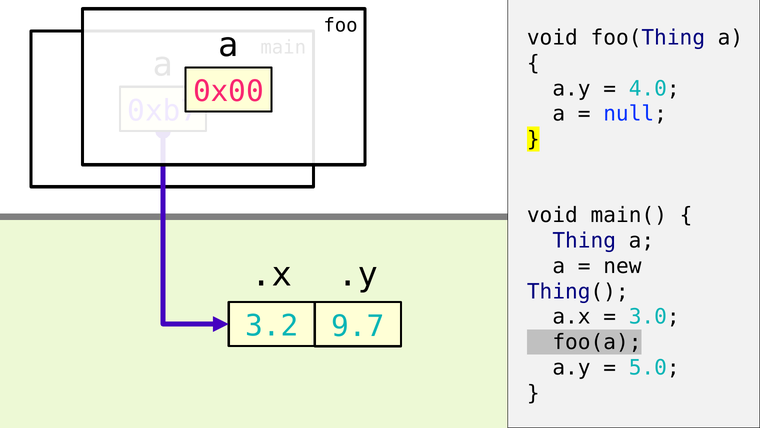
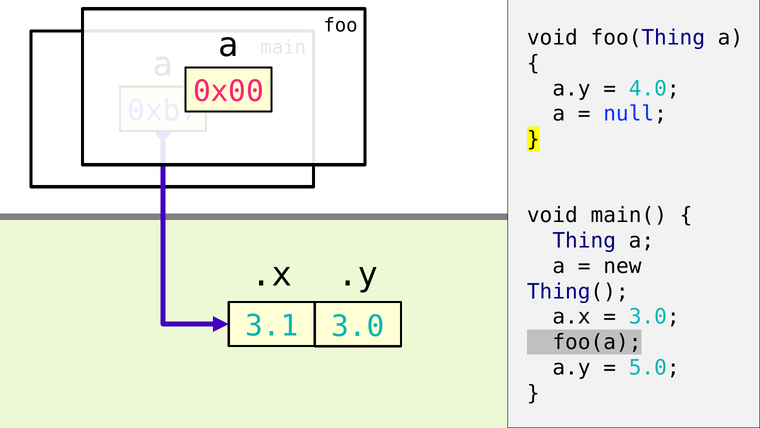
3.2: 3.2 -> 3.1
9.7 at (358, 326): 9.7 -> 3.0
